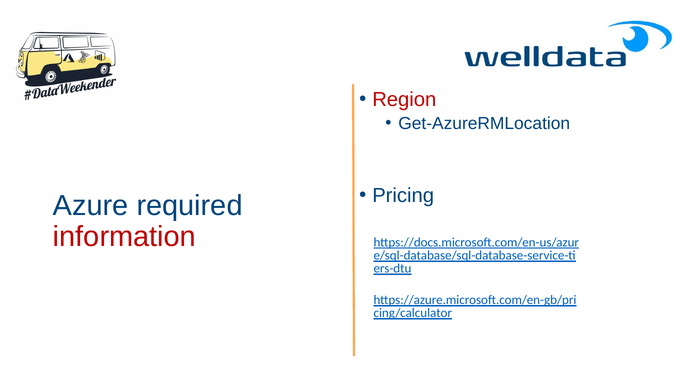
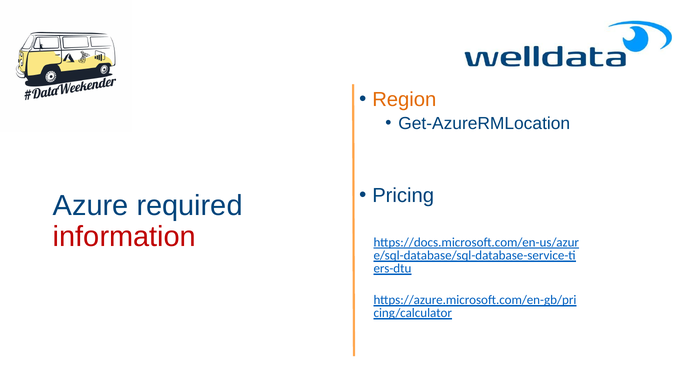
Region colour: red -> orange
